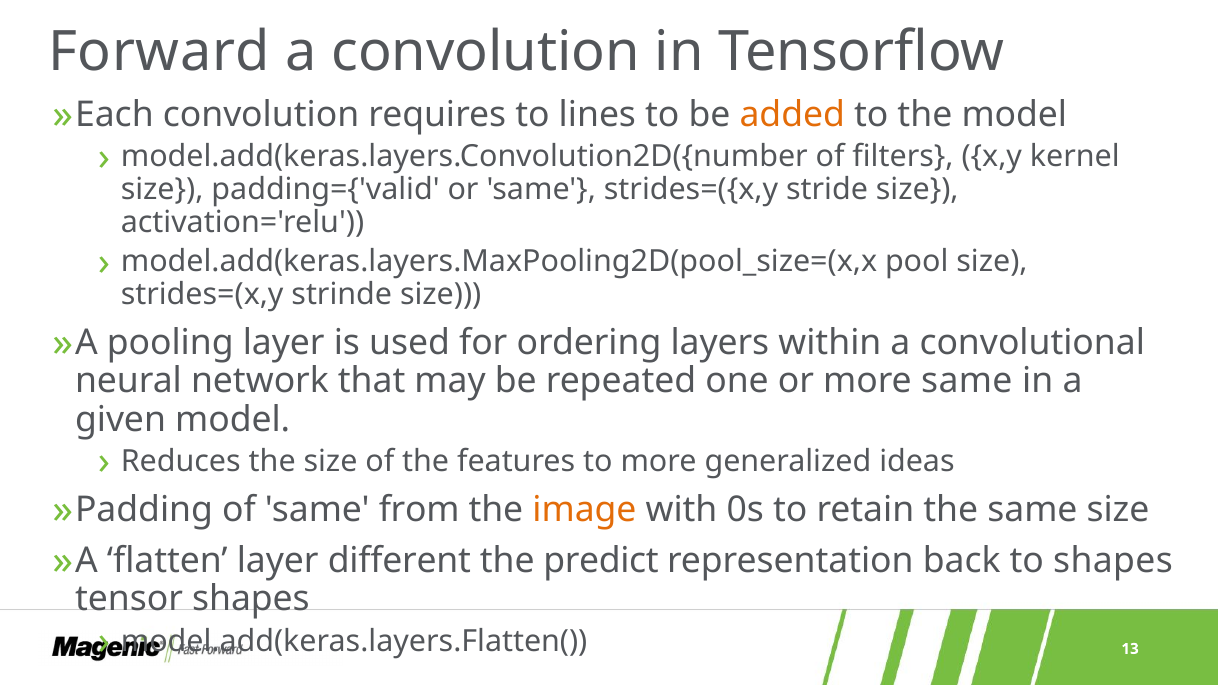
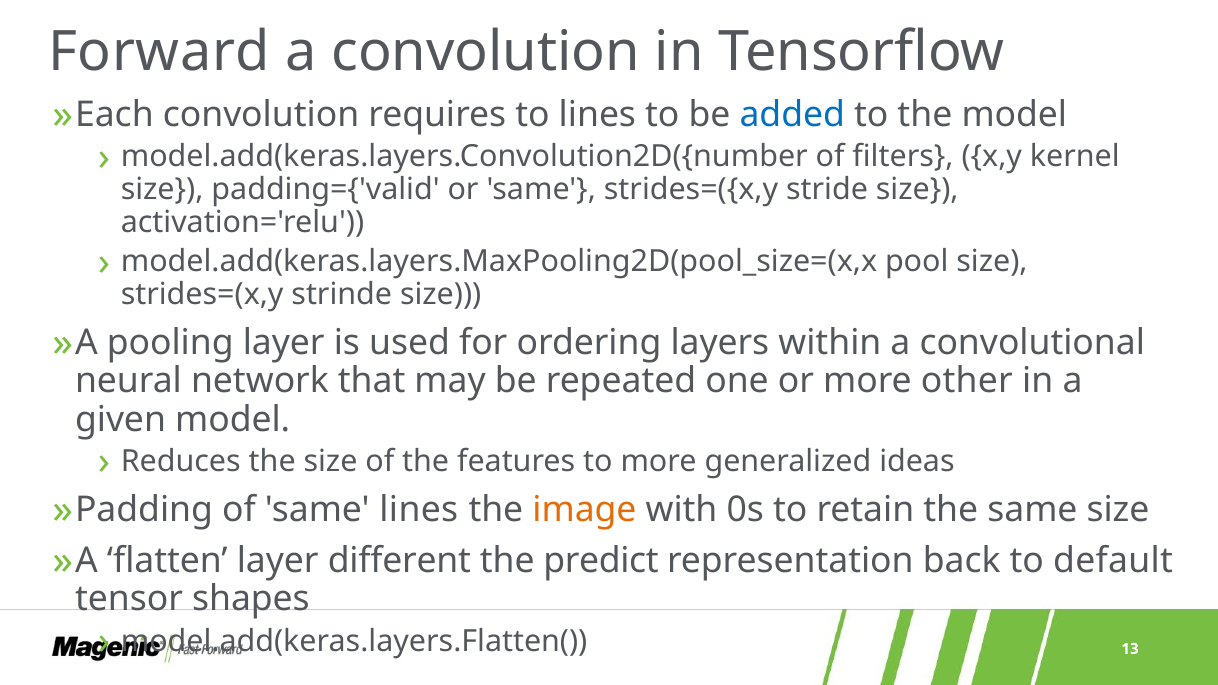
added colour: orange -> blue
more same: same -> other
same from: from -> lines
to shapes: shapes -> default
